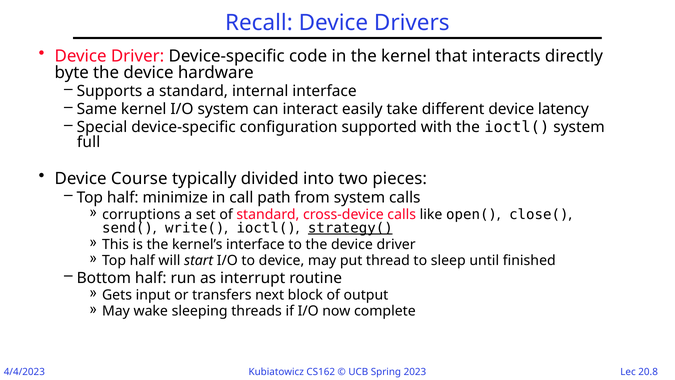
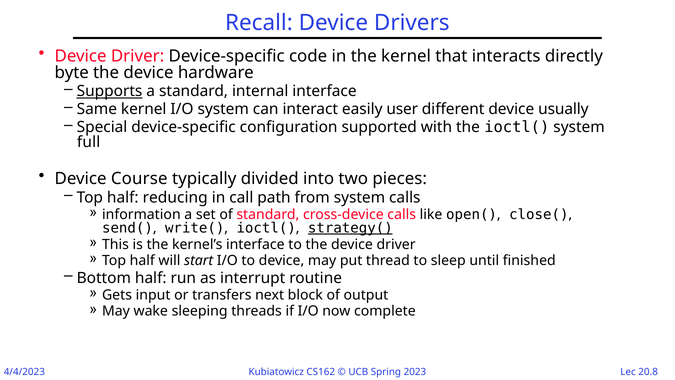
Supports underline: none -> present
take: take -> user
latency: latency -> usually
minimize: minimize -> reducing
corruptions: corruptions -> information
